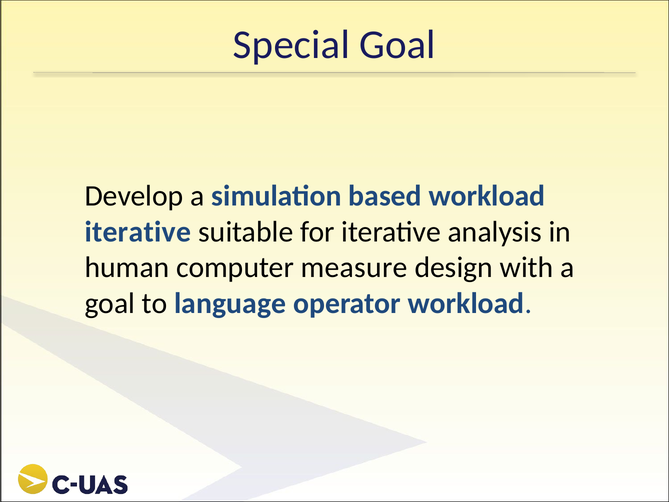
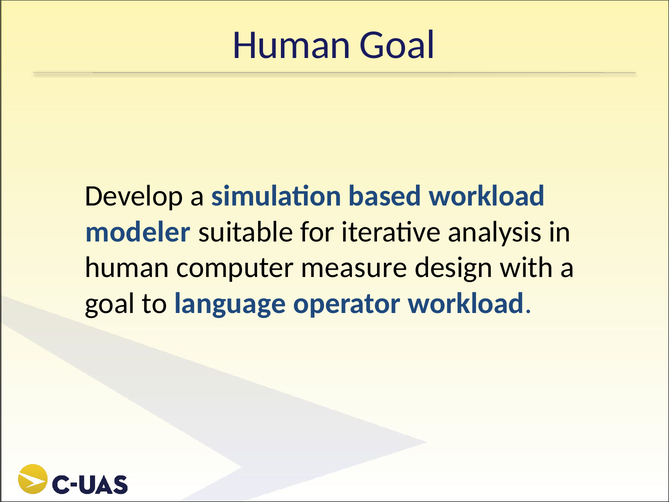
Special at (291, 45): Special -> Human
iterative at (138, 232): iterative -> modeler
